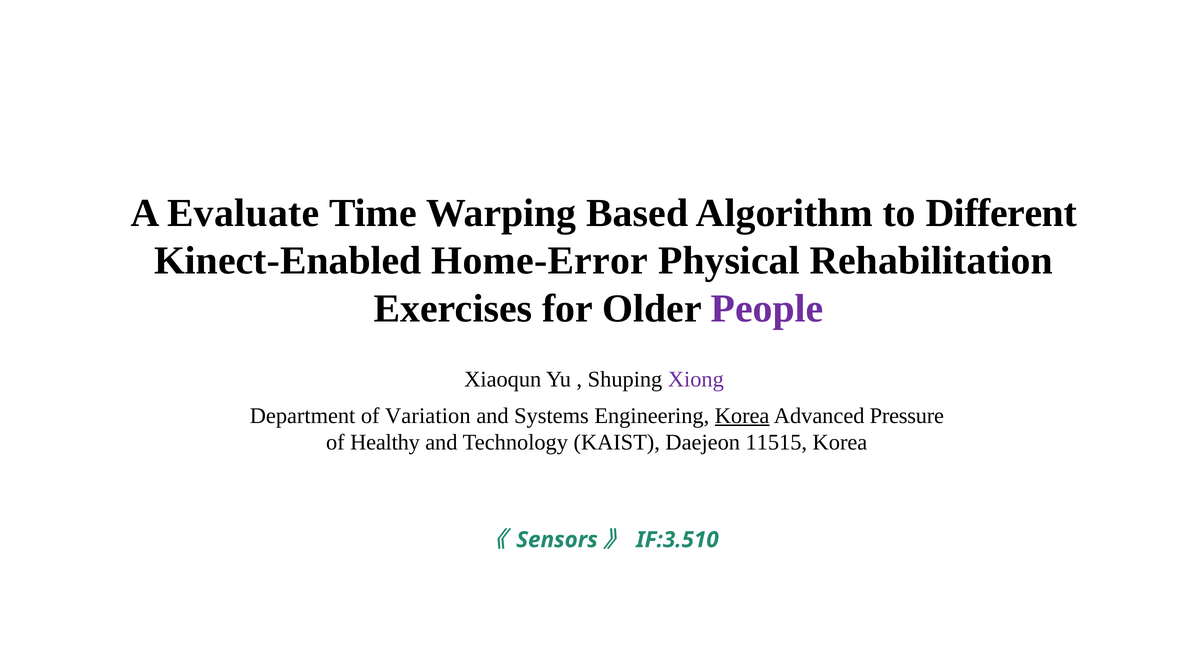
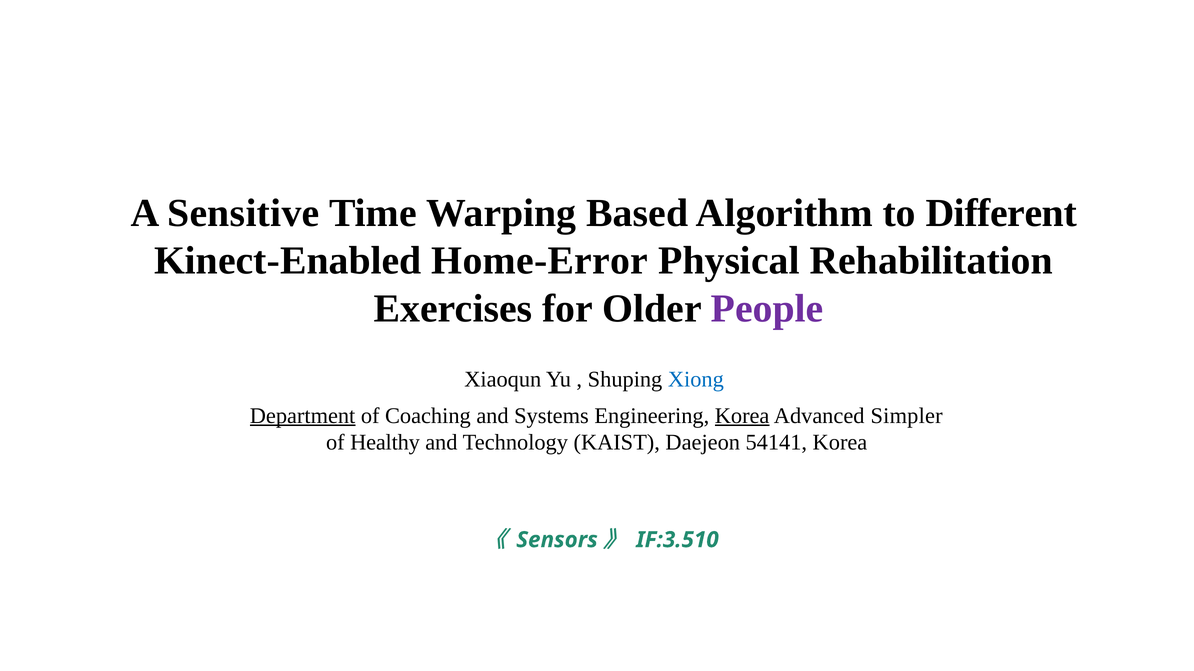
Evaluate: Evaluate -> Sensitive
Xiong colour: purple -> blue
Department underline: none -> present
Variation: Variation -> Coaching
Pressure: Pressure -> Simpler
11515: 11515 -> 54141
